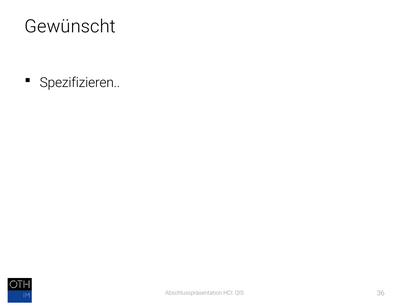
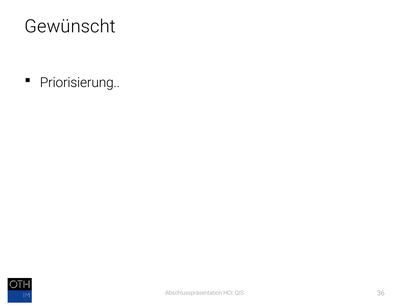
Spezifizieren: Spezifizieren -> Priorisierung
